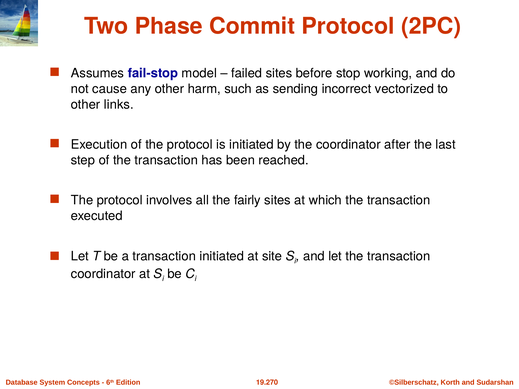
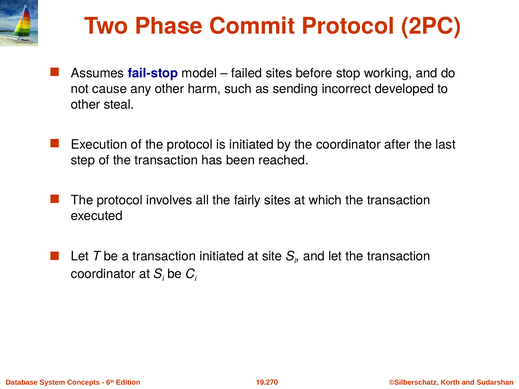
vectorized: vectorized -> developed
links: links -> steal
